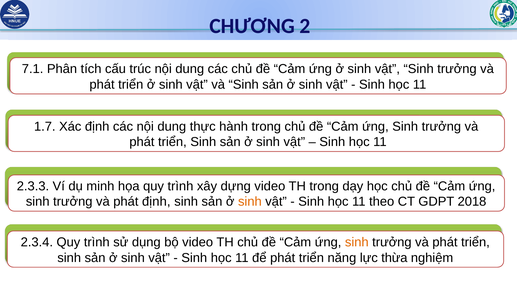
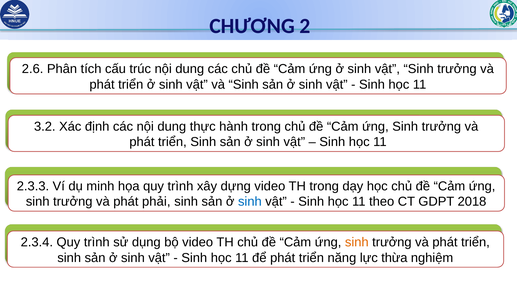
7.1: 7.1 -> 2.6
1.7: 1.7 -> 3.2
phát định: định -> phải
sinh at (250, 202) colour: orange -> blue
